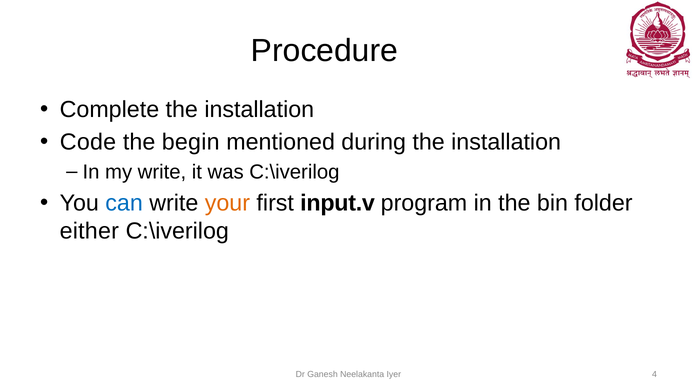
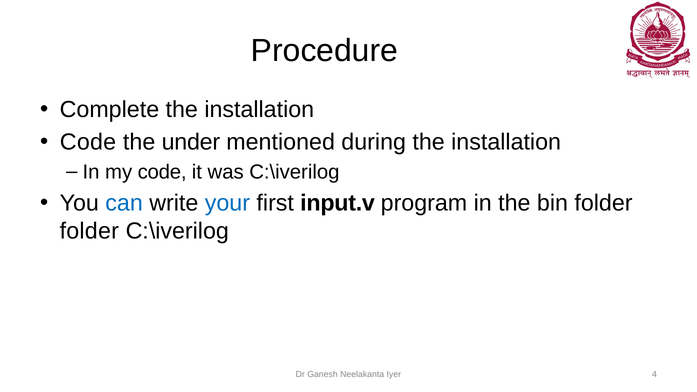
begin: begin -> under
my write: write -> code
your colour: orange -> blue
either at (89, 231): either -> folder
